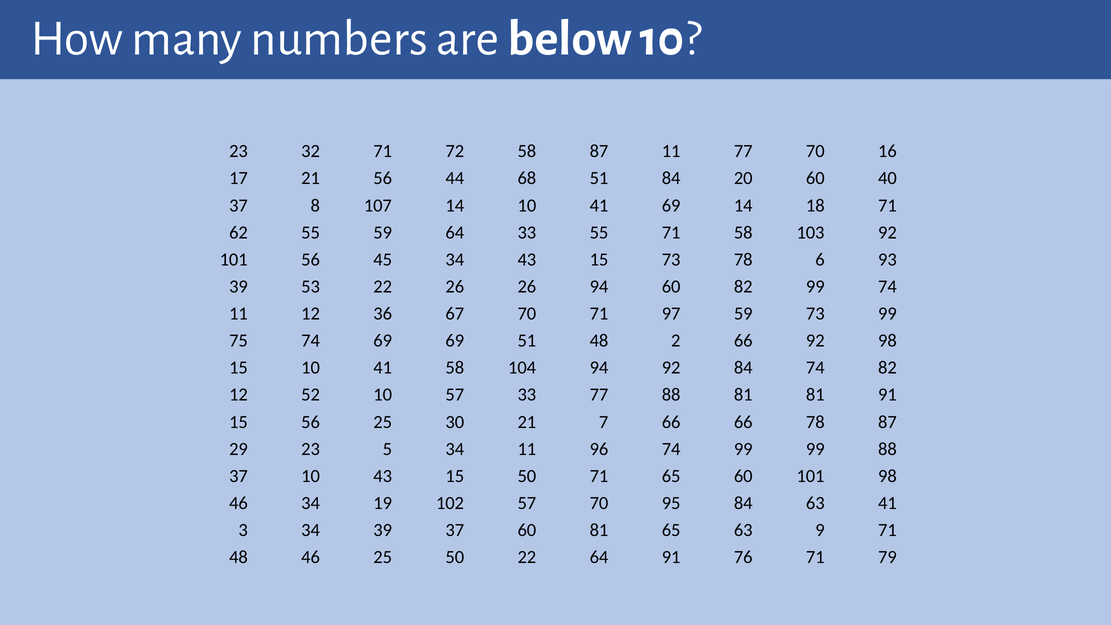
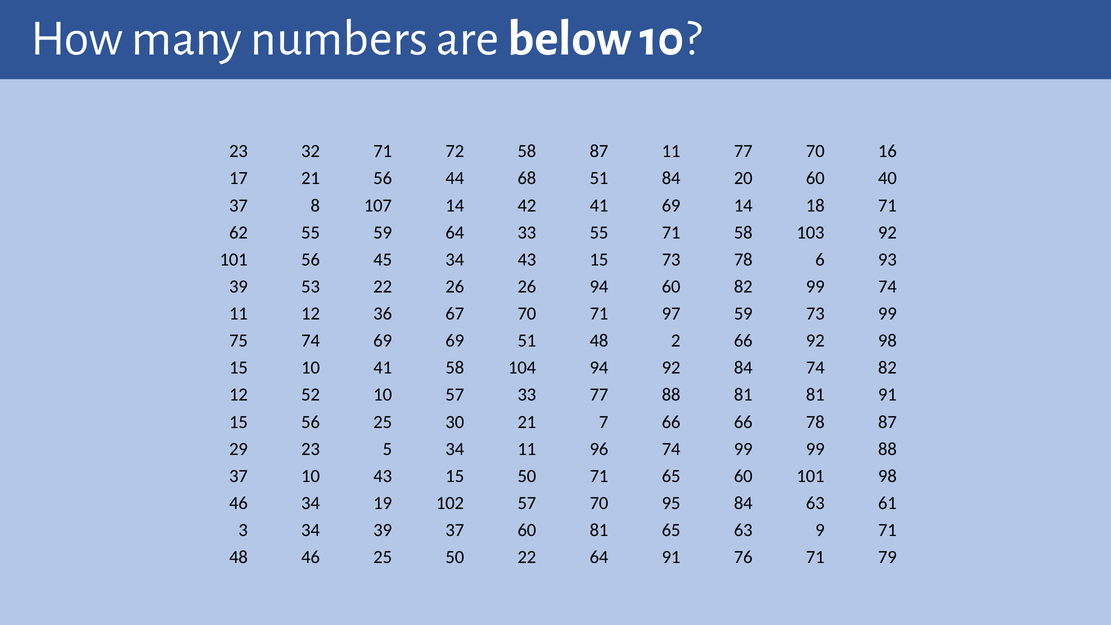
14 10: 10 -> 42
63 41: 41 -> 61
